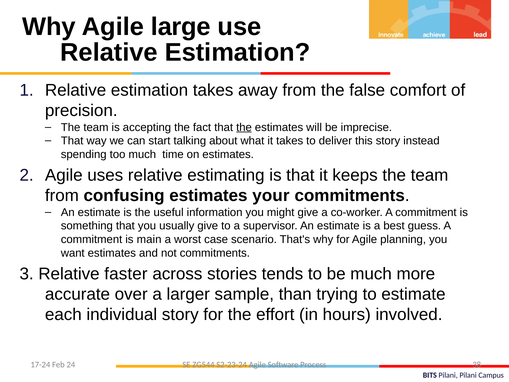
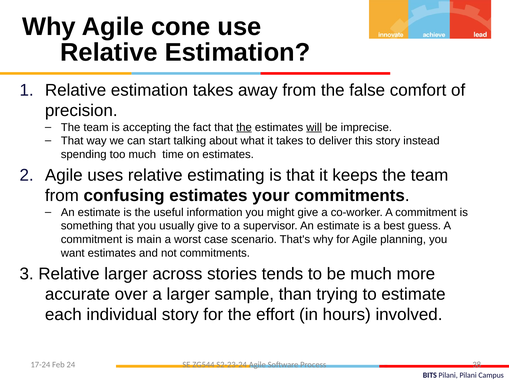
large: large -> cone
will underline: none -> present
Relative faster: faster -> larger
